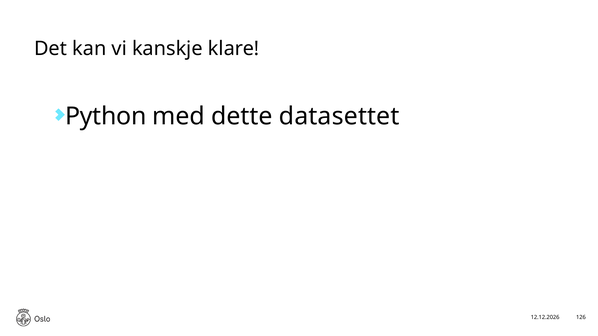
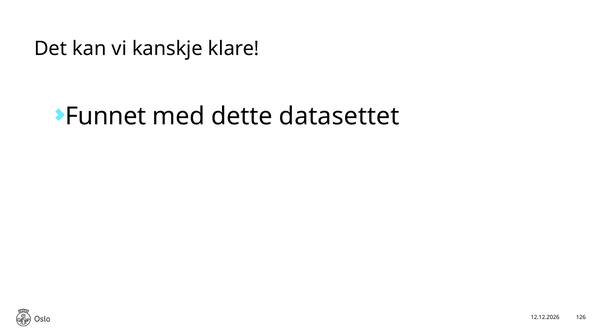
Python: Python -> Funnet
